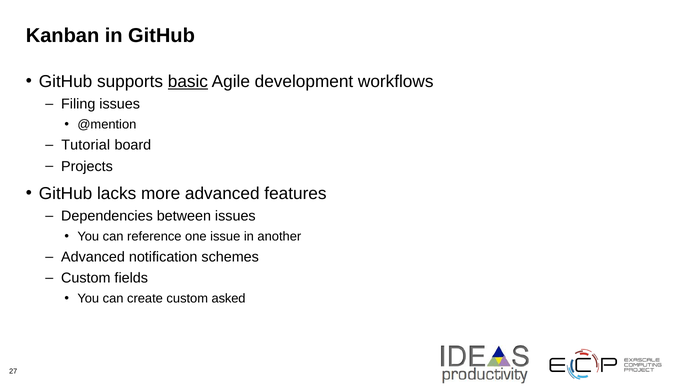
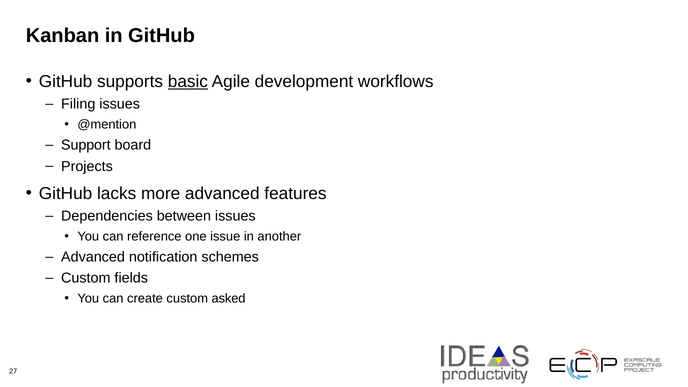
Tutorial: Tutorial -> Support
